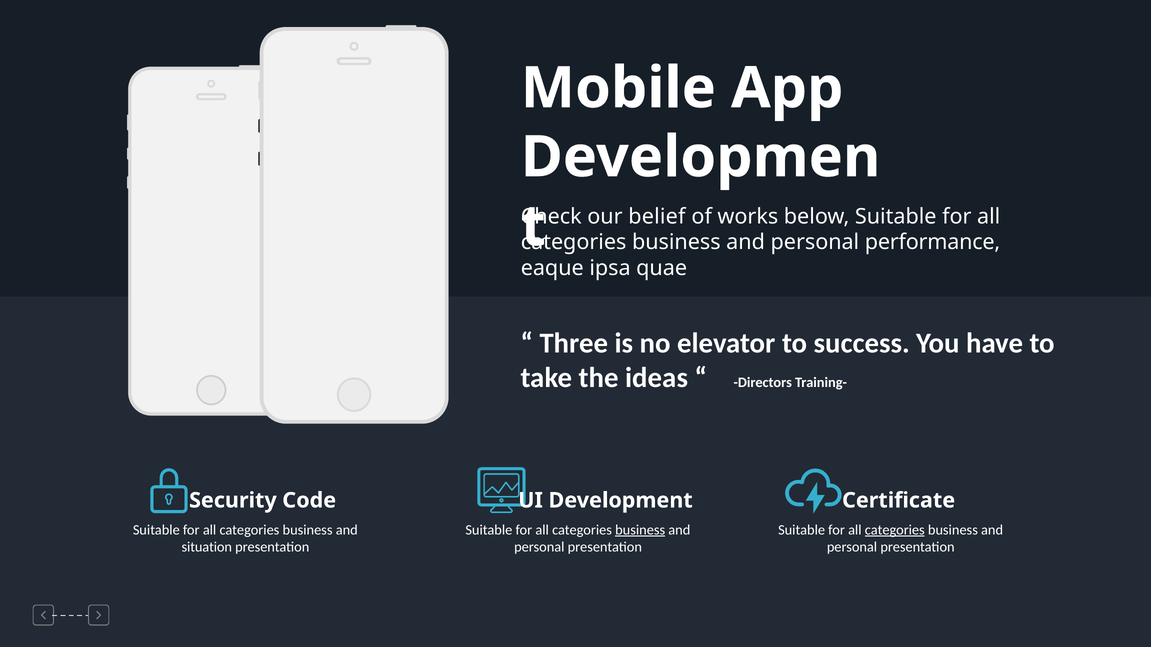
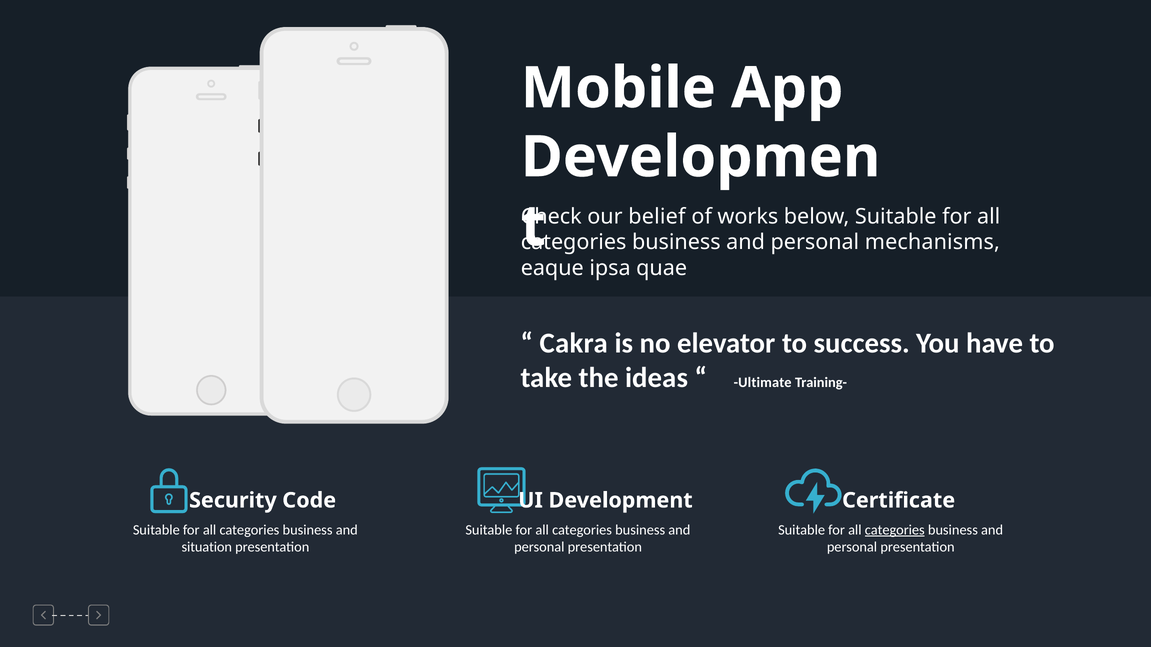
performance: performance -> mechanisms
Three: Three -> Cakra
Directors: Directors -> Ultimate
business at (640, 530) underline: present -> none
